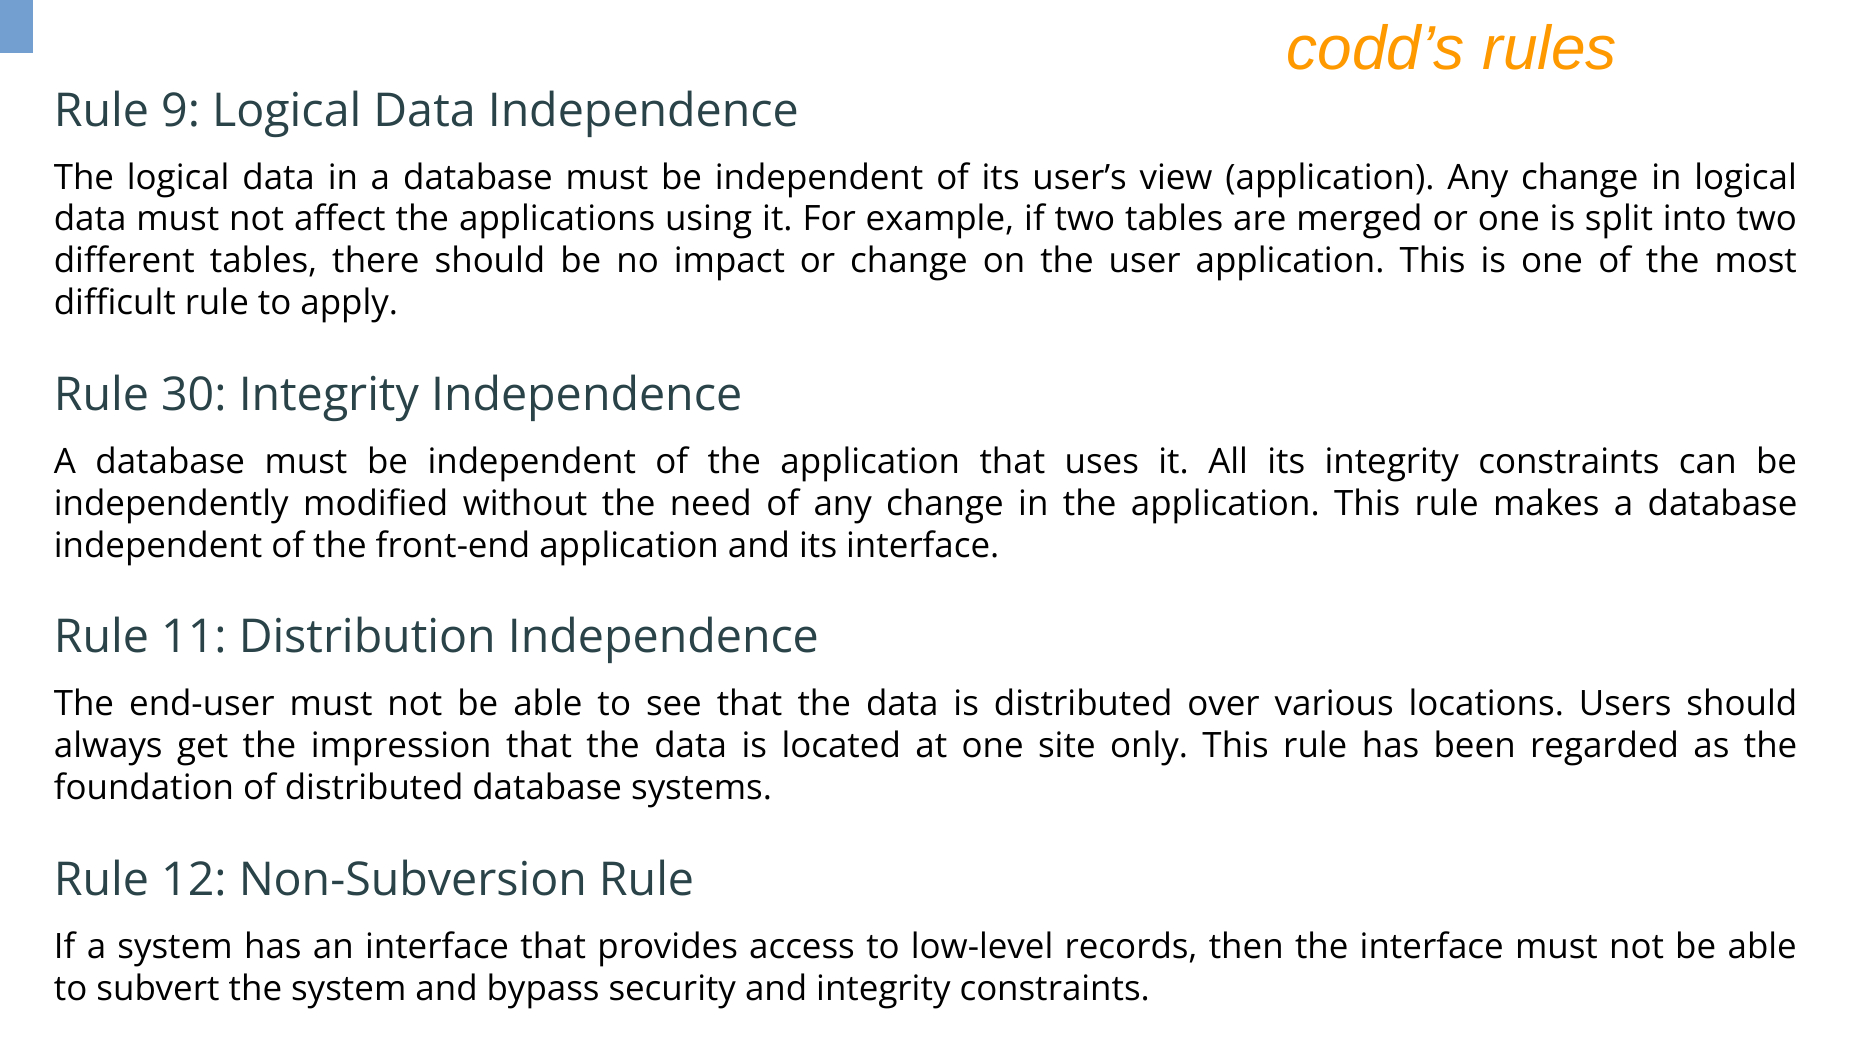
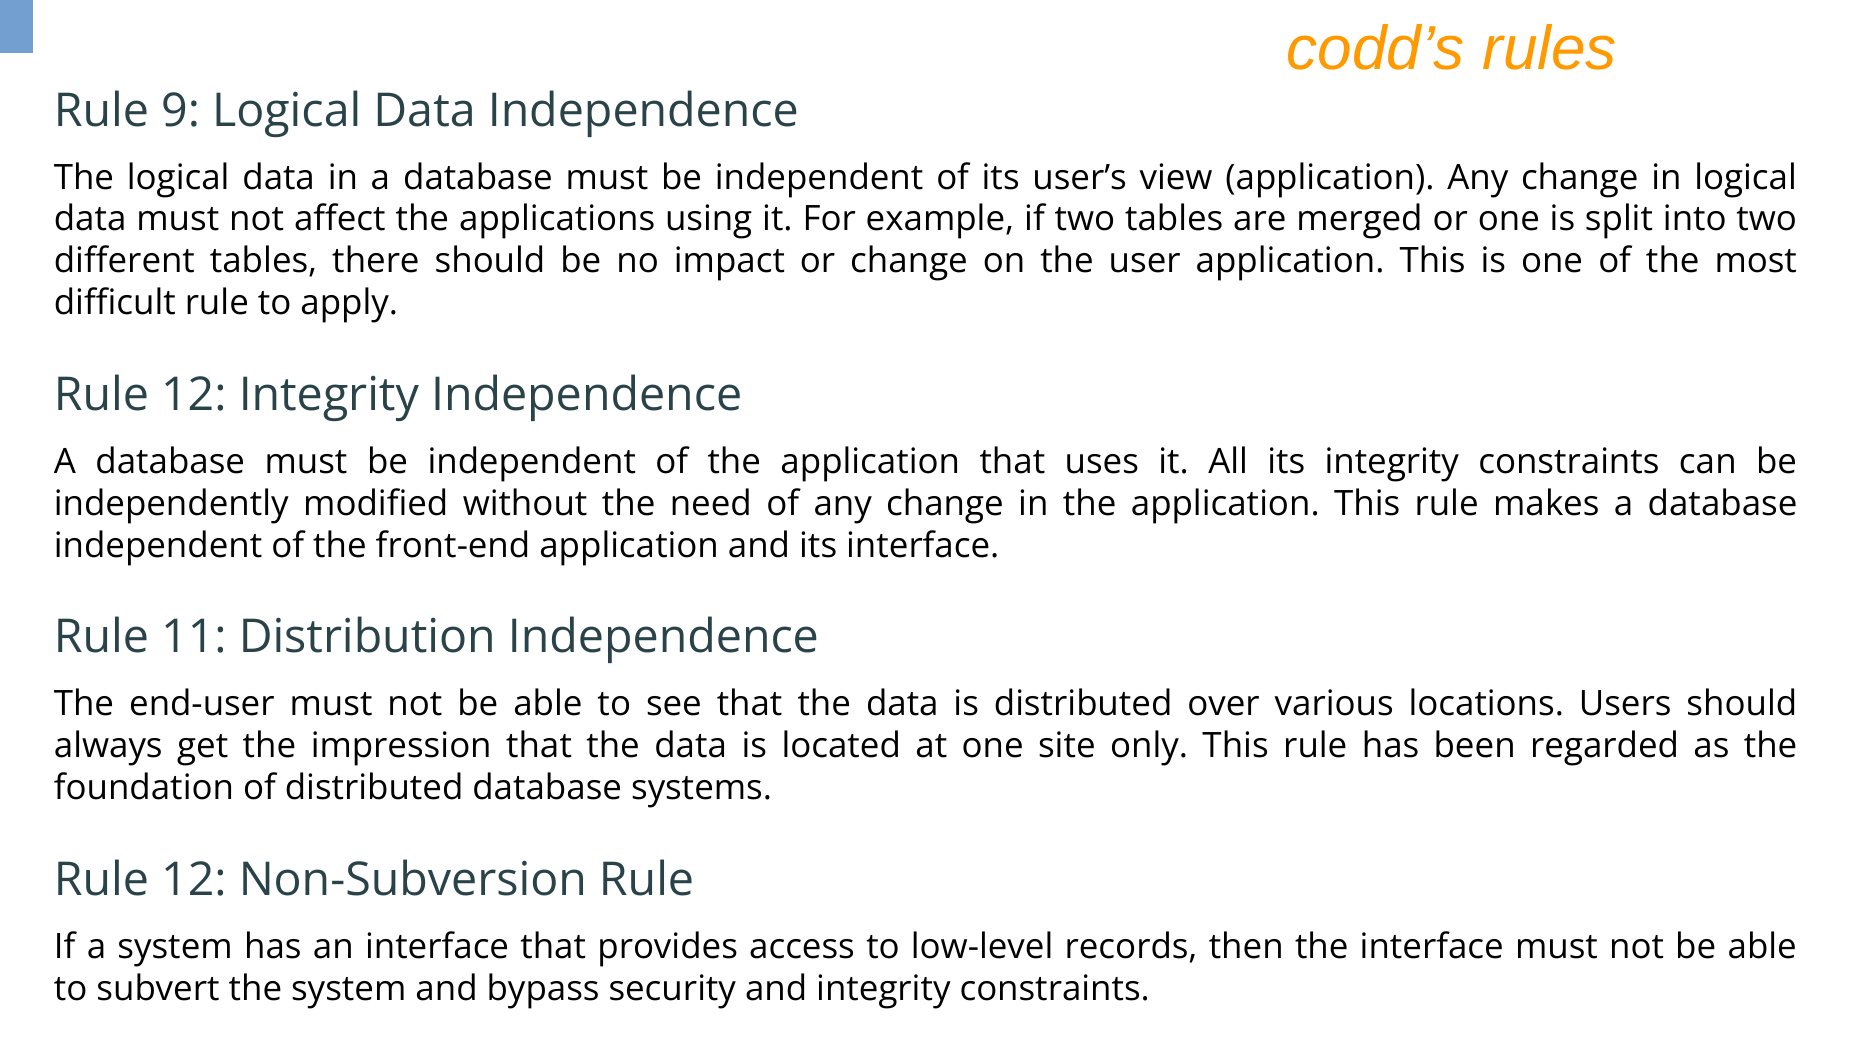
30 at (194, 395): 30 -> 12
